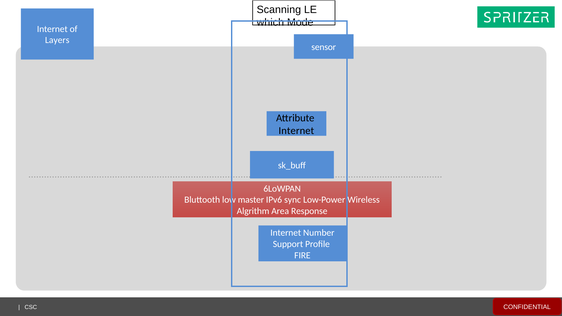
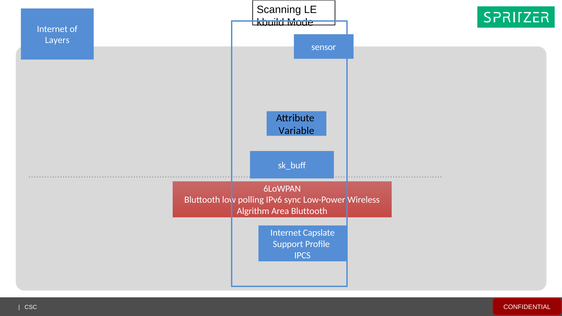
which: which -> kbuild
Internet at (296, 131): Internet -> Variable
master: master -> polling
Area Response: Response -> Bluttooth
Number: Number -> Capslate
FIRE: FIRE -> IPCS
